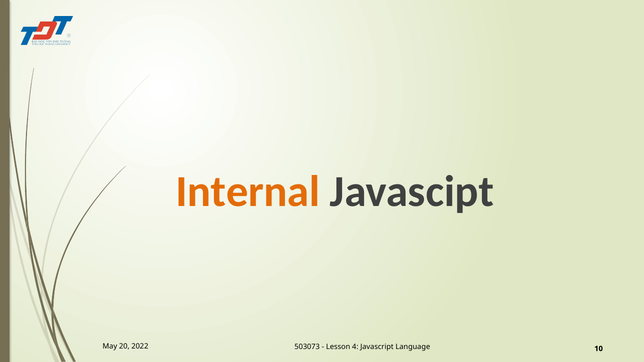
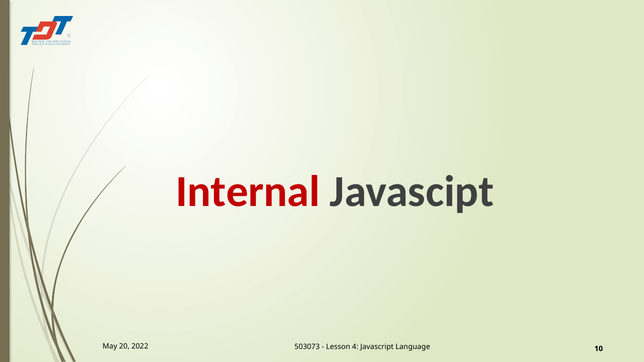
Internal colour: orange -> red
